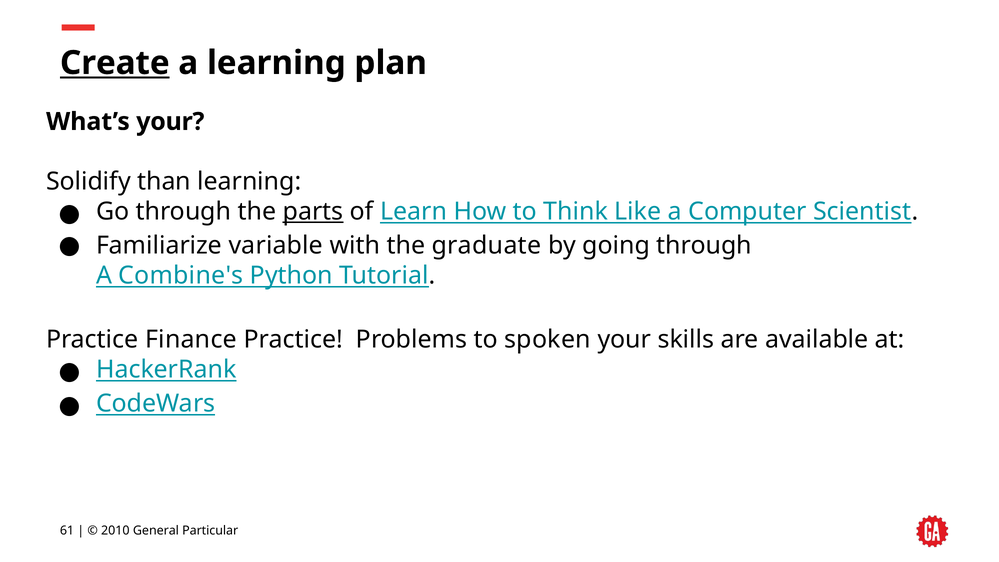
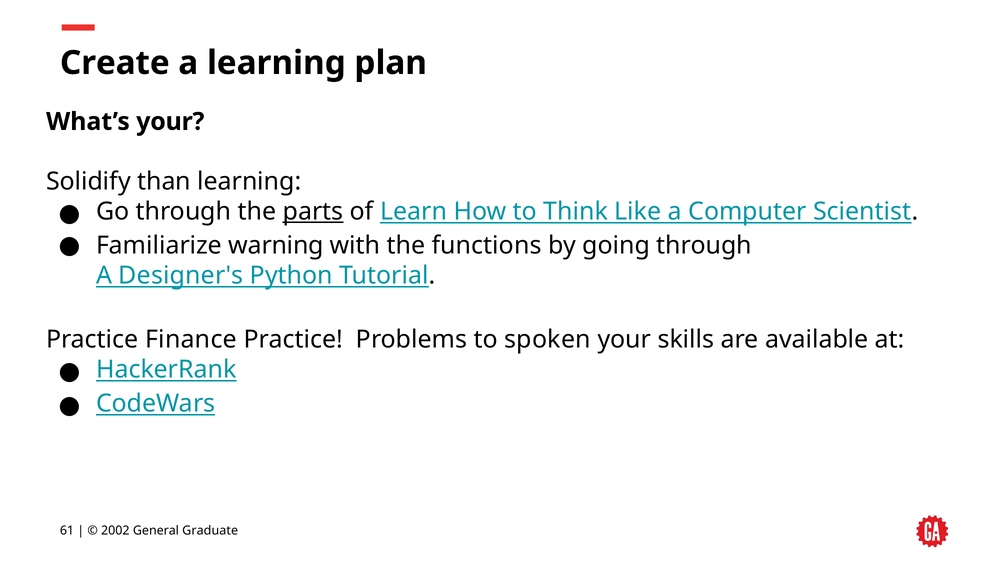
Create underline: present -> none
variable: variable -> warning
graduate: graduate -> functions
Combine's: Combine's -> Designer's
2010: 2010 -> 2002
Particular: Particular -> Graduate
